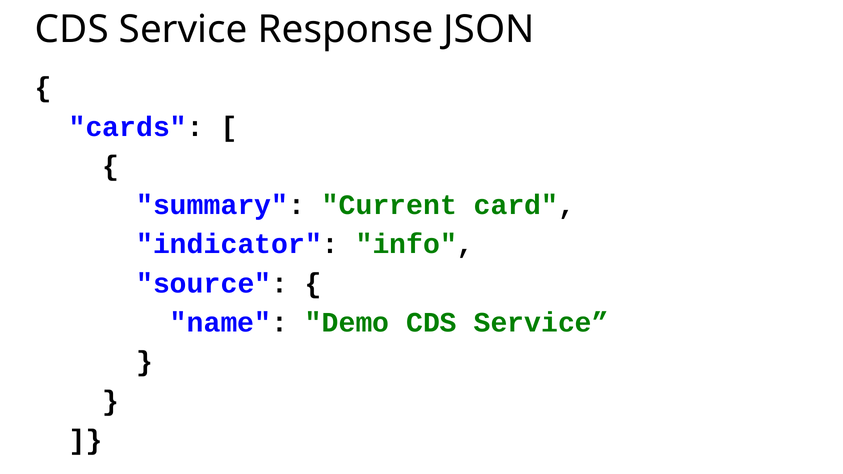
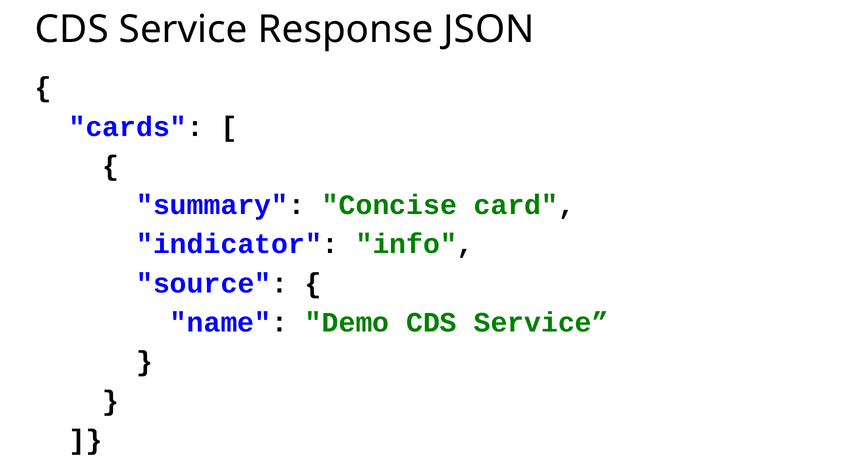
Current: Current -> Concise
